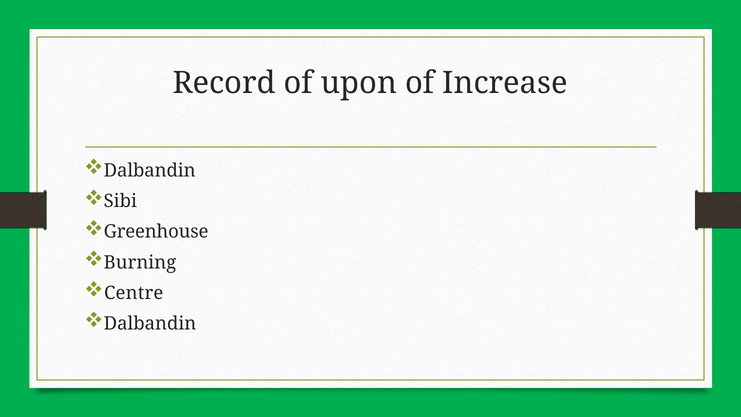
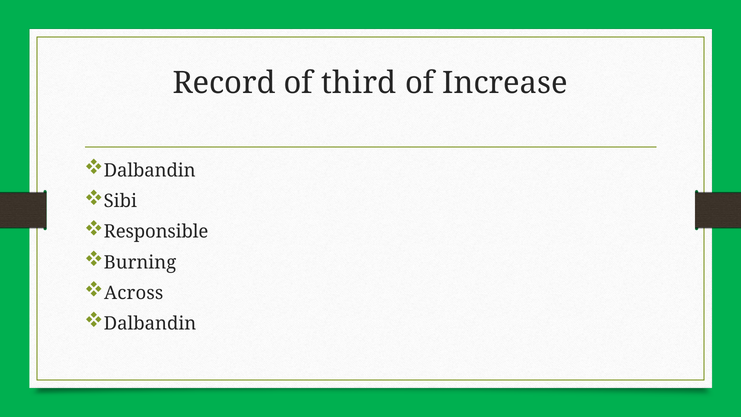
upon: upon -> third
Greenhouse: Greenhouse -> Responsible
Centre: Centre -> Across
